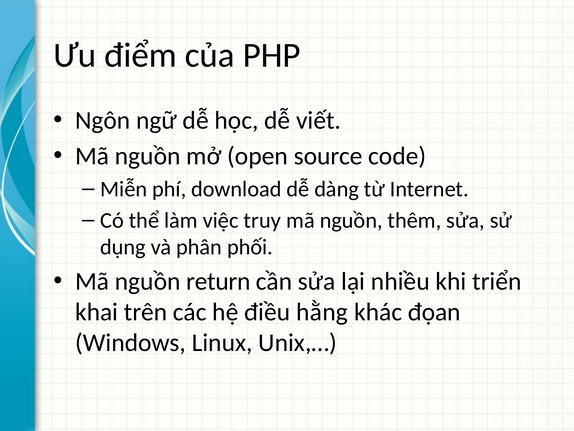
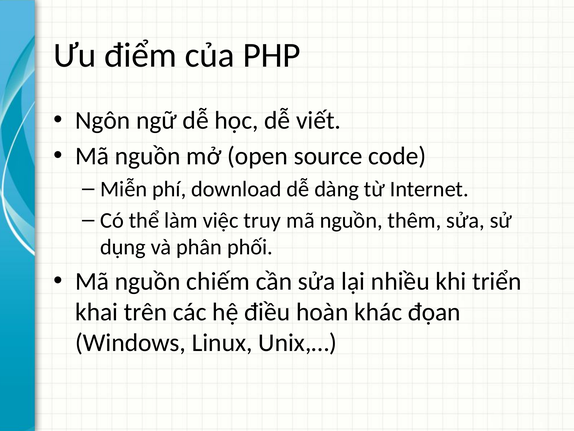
return: return -> chiếm
hằng: hằng -> hoàn
